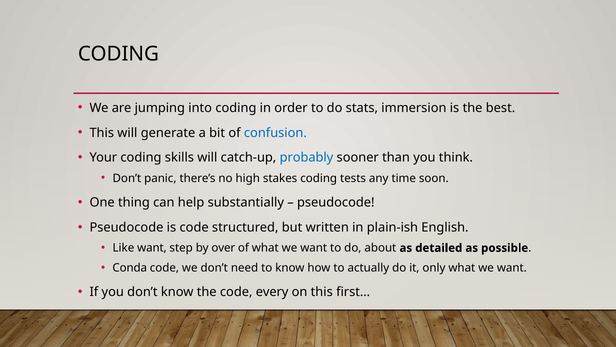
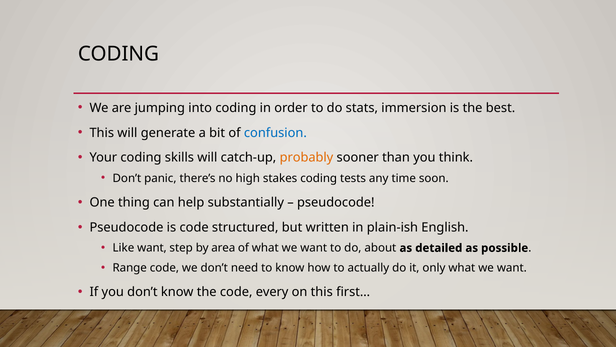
probably colour: blue -> orange
over: over -> area
Conda: Conda -> Range
